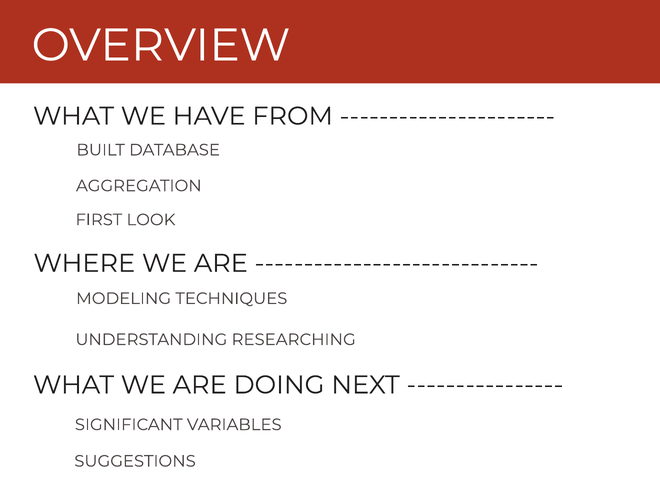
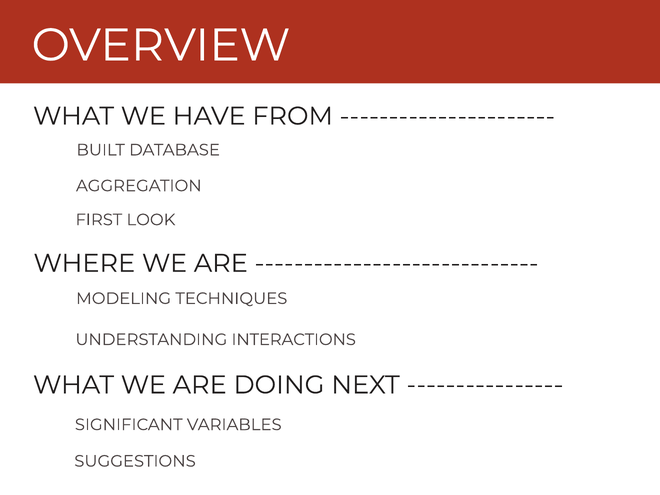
RESEARCHING: RESEARCHING -> INTERACTIONS
